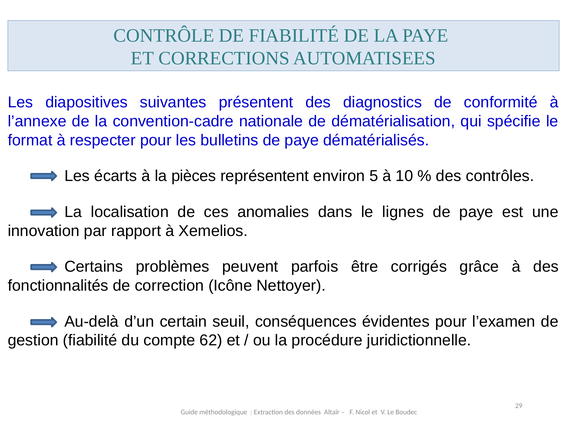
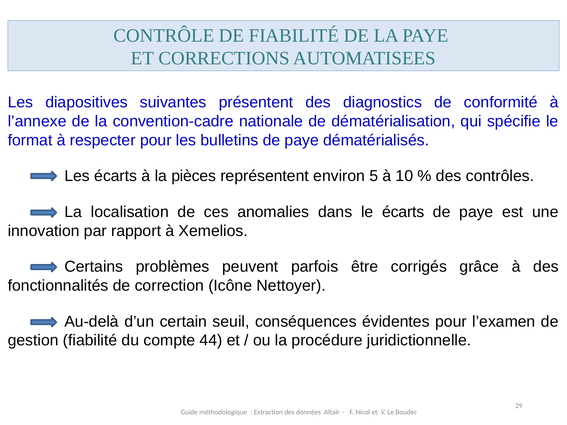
le lignes: lignes -> écarts
62: 62 -> 44
